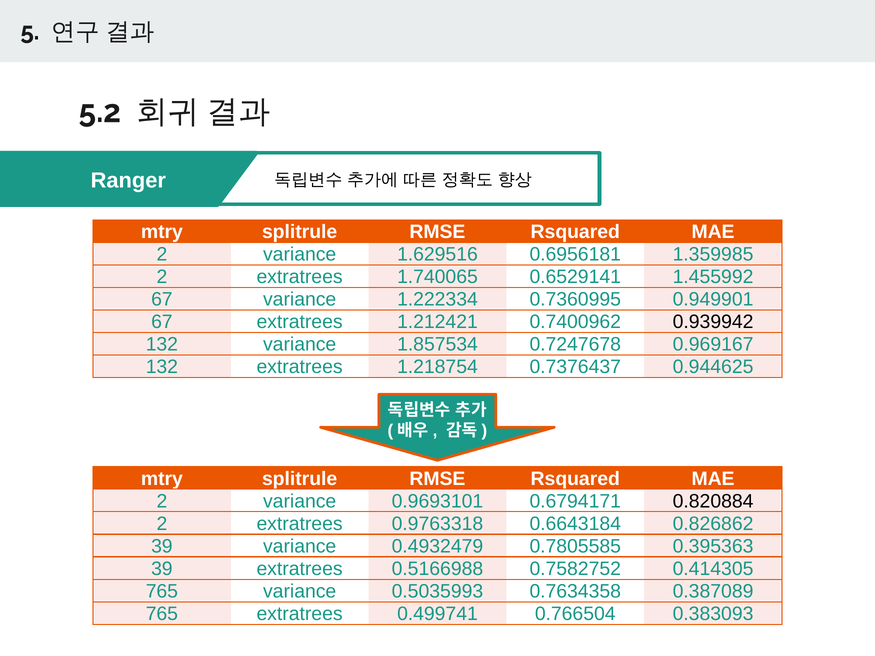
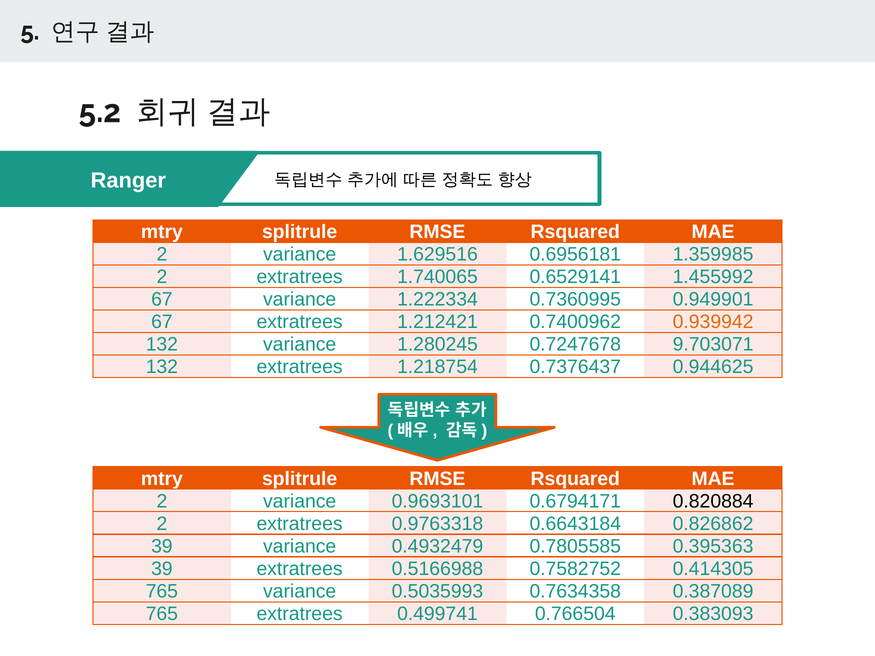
0.939942 colour: black -> orange
1.857534: 1.857534 -> 1.280245
0.969167: 0.969167 -> 9.703071
